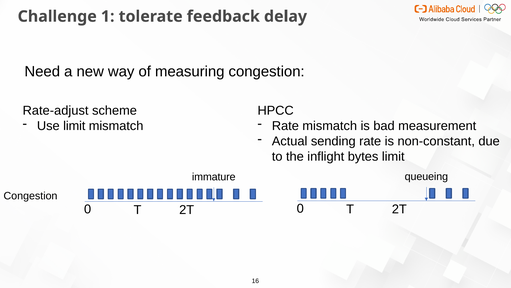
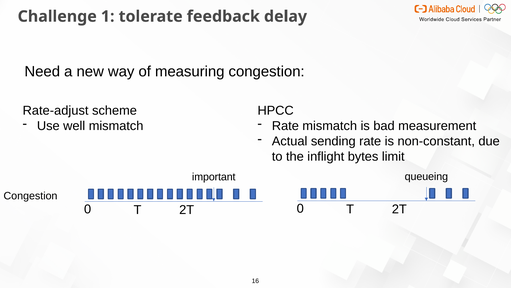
Use limit: limit -> well
immature: immature -> important
